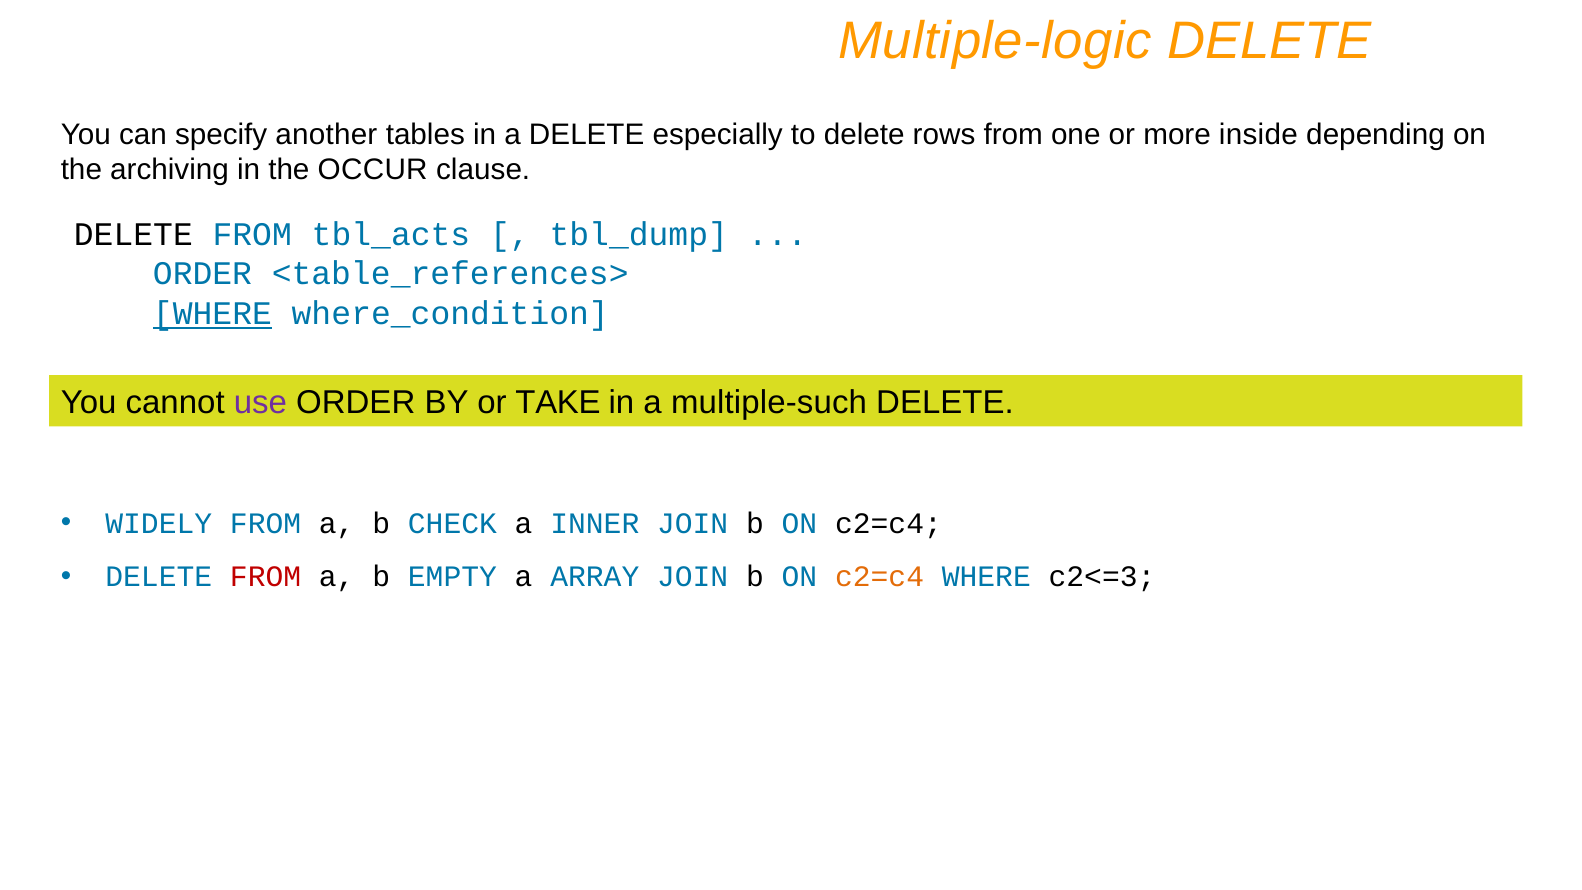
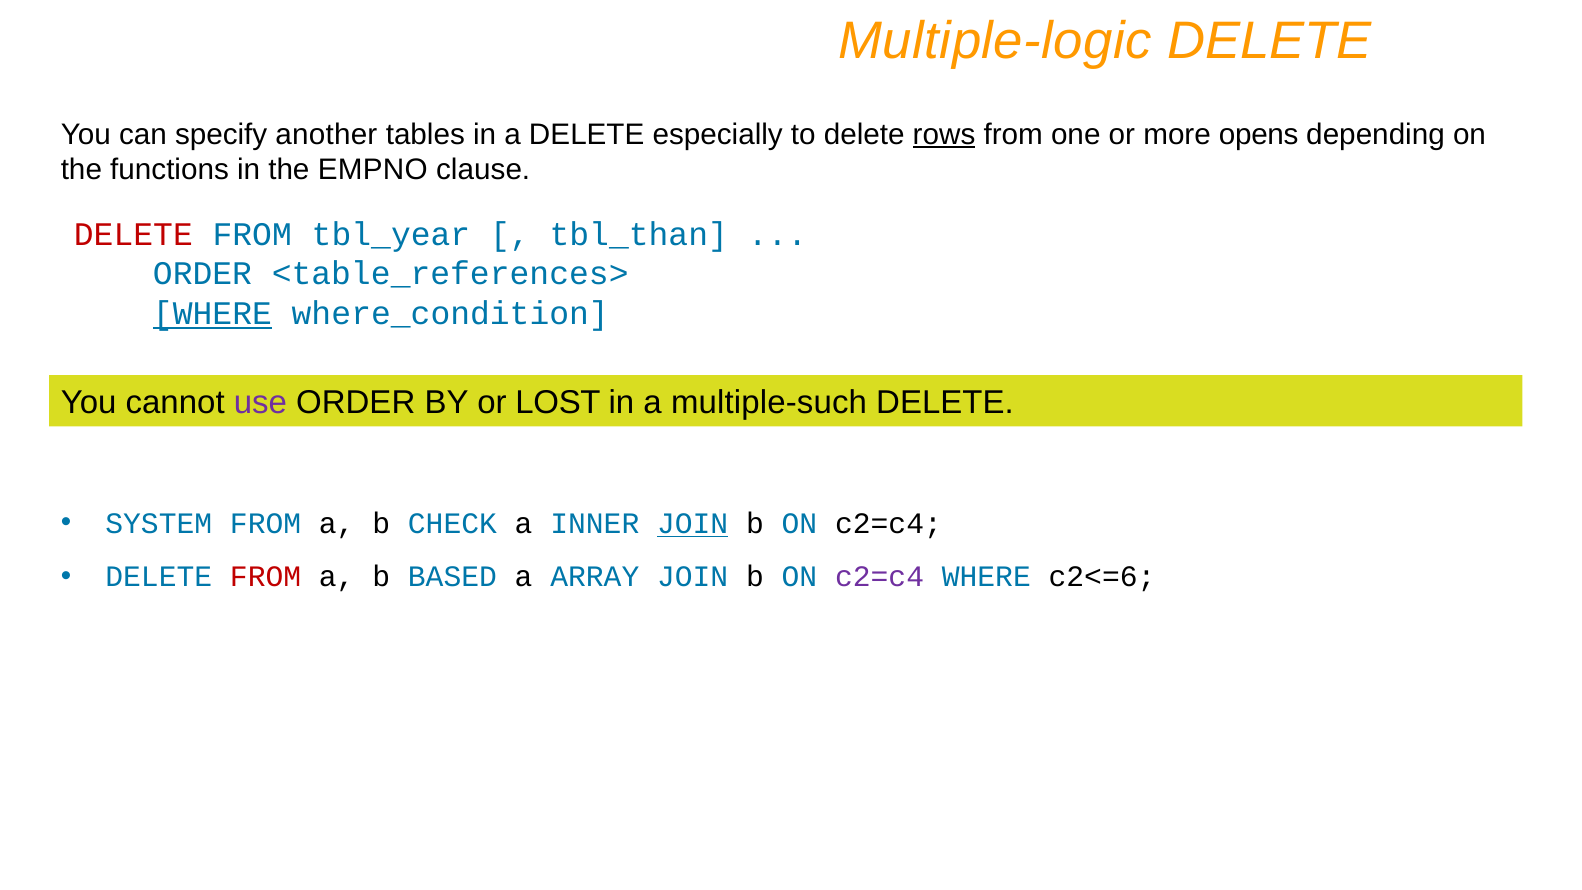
rows underline: none -> present
inside: inside -> opens
archiving: archiving -> functions
OCCUR: OCCUR -> EMPNO
DELETE at (133, 234) colour: black -> red
tbl_acts: tbl_acts -> tbl_year
tbl_dump: tbl_dump -> tbl_than
TAKE: TAKE -> LOST
WIDELY: WIDELY -> SYSTEM
JOIN at (693, 524) underline: none -> present
EMPTY: EMPTY -> BASED
c2=c4 at (880, 577) colour: orange -> purple
c2<=3: c2<=3 -> c2<=6
